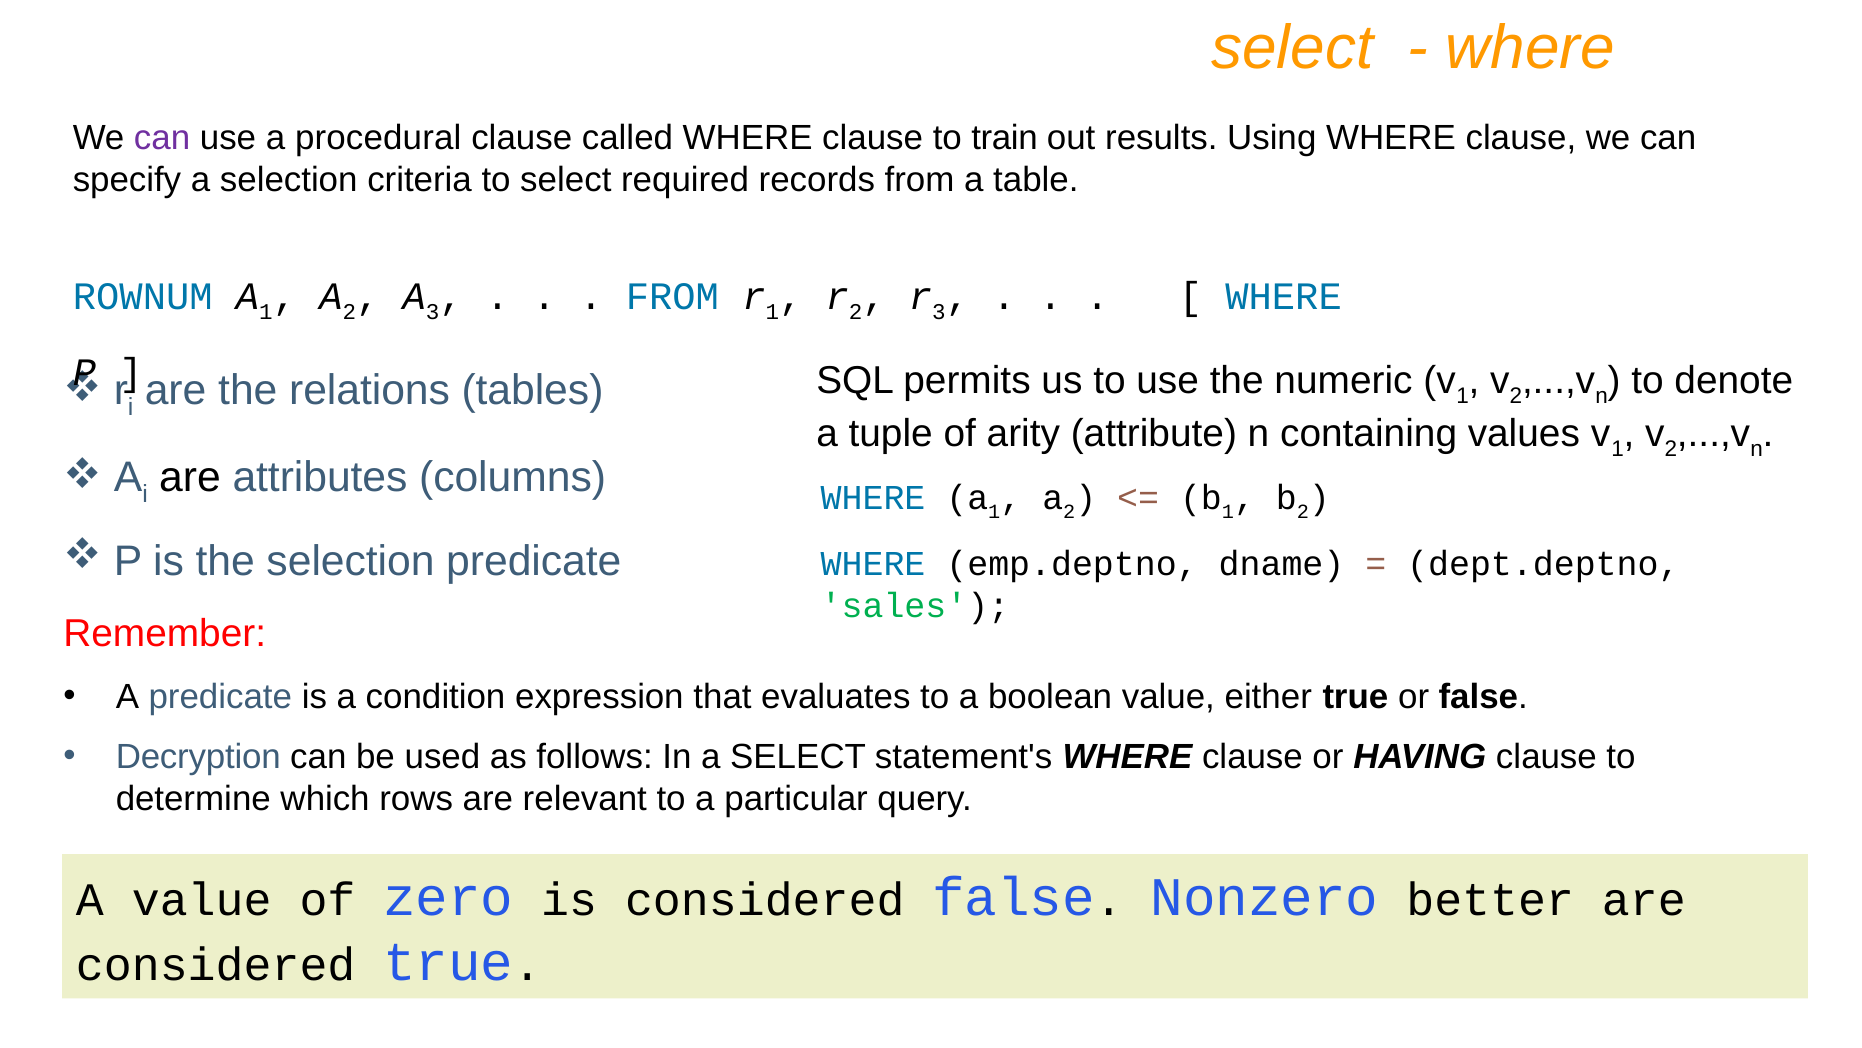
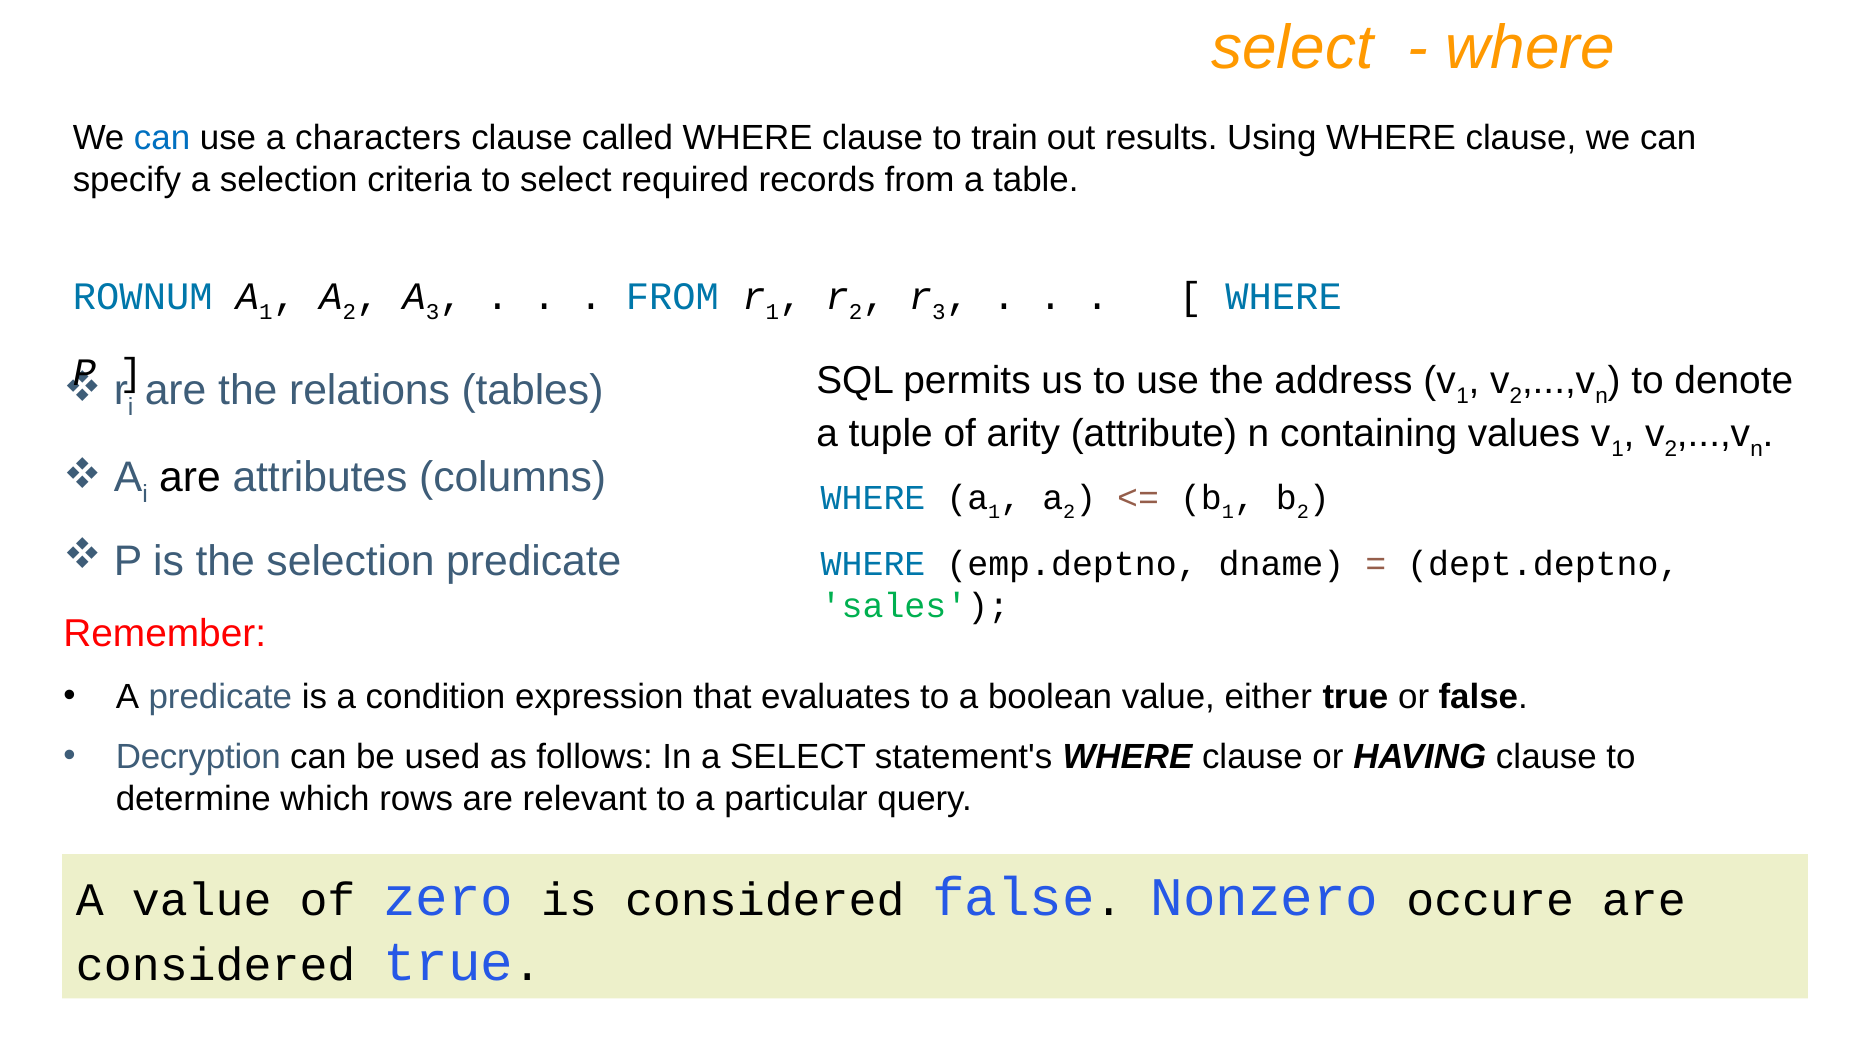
can at (162, 138) colour: purple -> blue
procedural: procedural -> characters
numeric: numeric -> address
better: better -> occure
